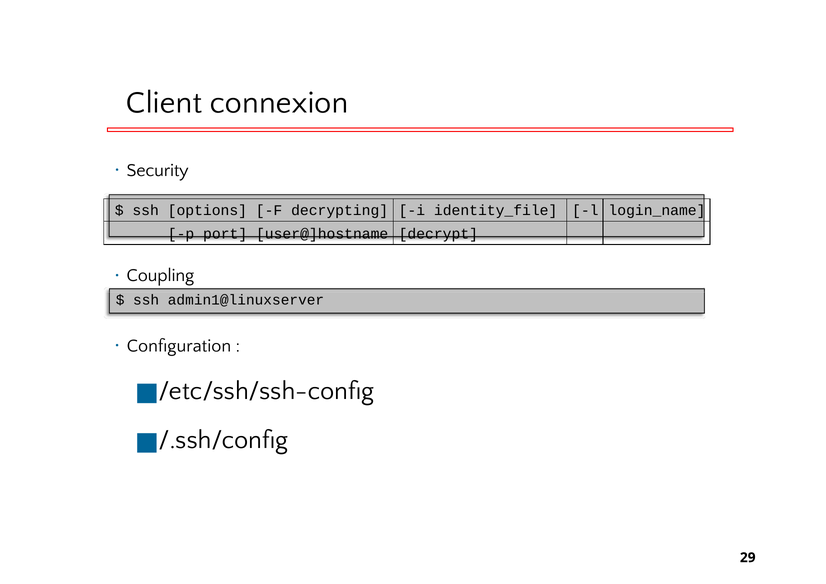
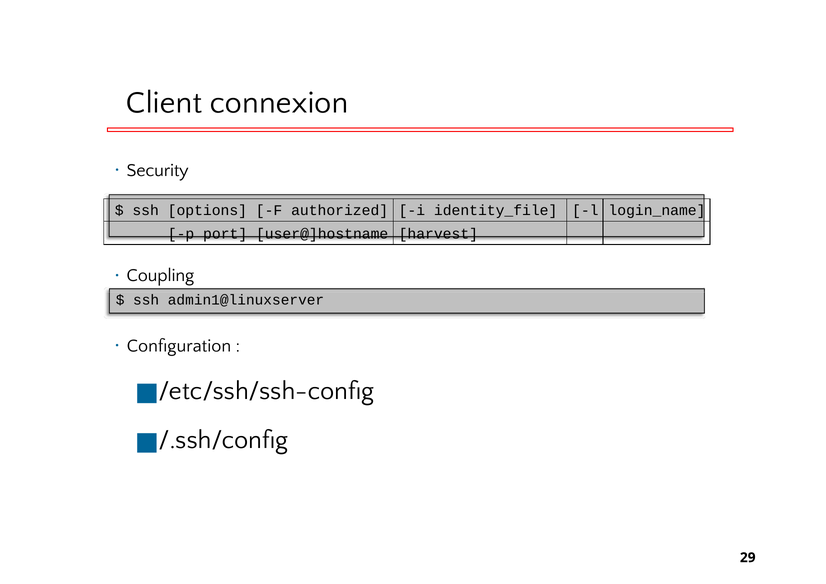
decrypting: decrypting -> authorized
decrypt: decrypt -> harvest
